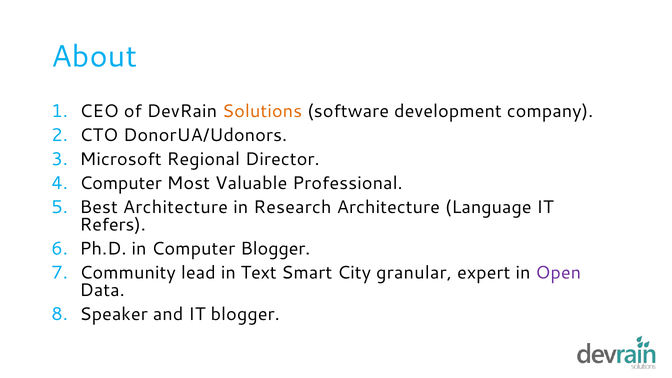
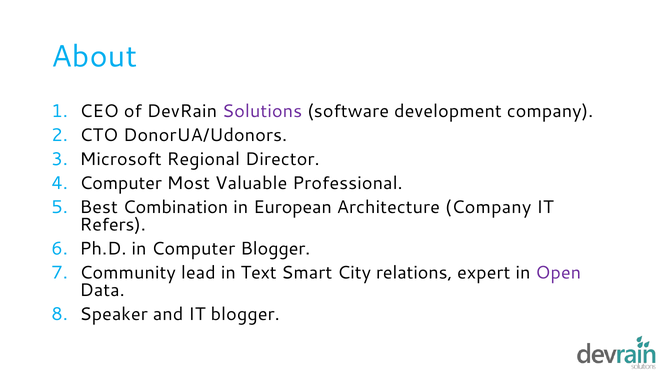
Solutions colour: orange -> purple
Best Architecture: Architecture -> Combination
Research: Research -> European
Architecture Language: Language -> Company
granular: granular -> relations
